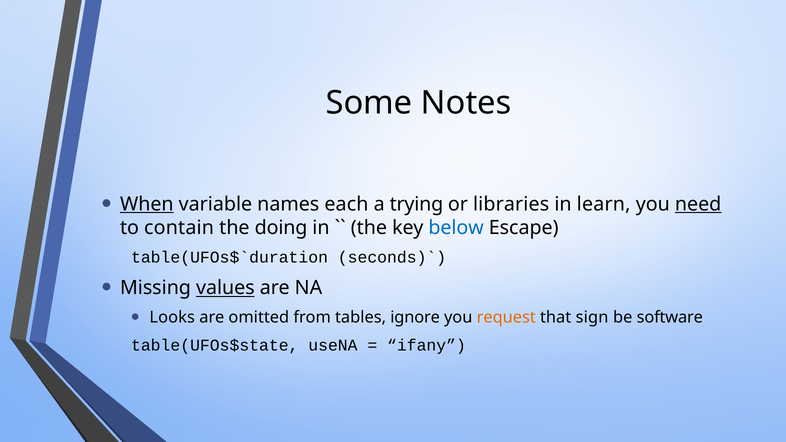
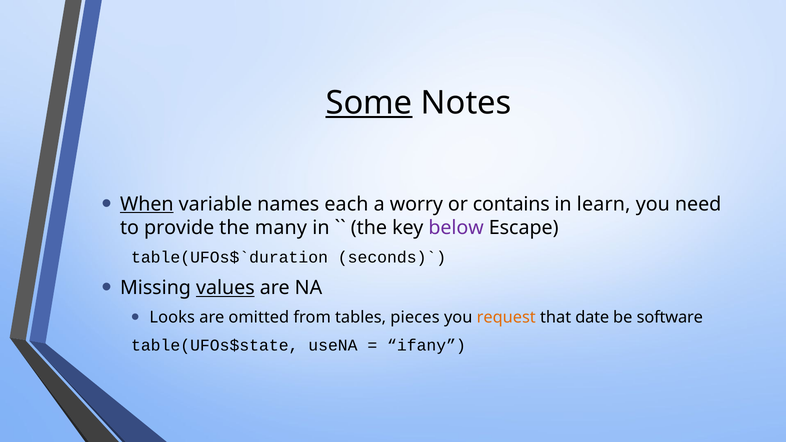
Some underline: none -> present
trying: trying -> worry
libraries: libraries -> contains
need underline: present -> none
contain: contain -> provide
doing: doing -> many
below colour: blue -> purple
ignore: ignore -> pieces
sign: sign -> date
